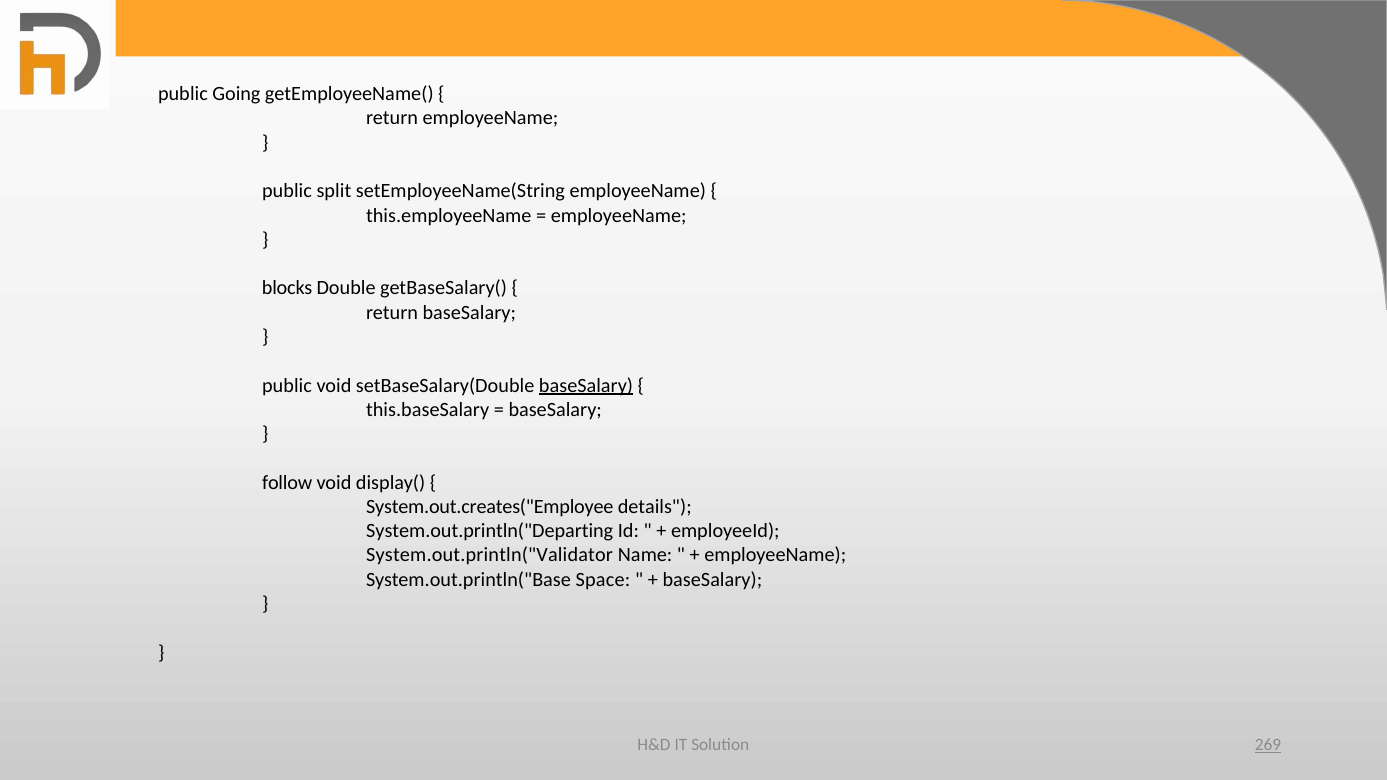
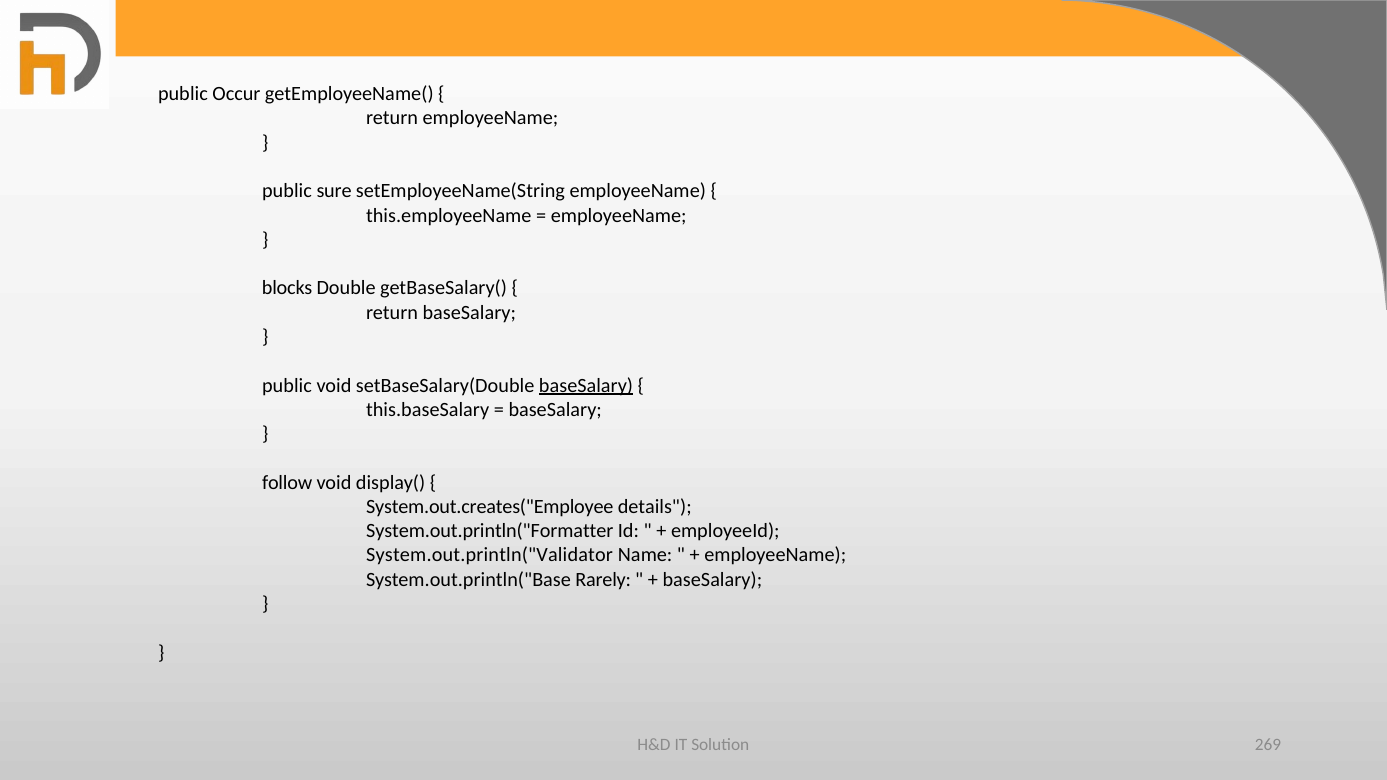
Going: Going -> Occur
split: split -> sure
System.out.println("Departing: System.out.println("Departing -> System.out.println("Formatter
Space: Space -> Rarely
269 underline: present -> none
